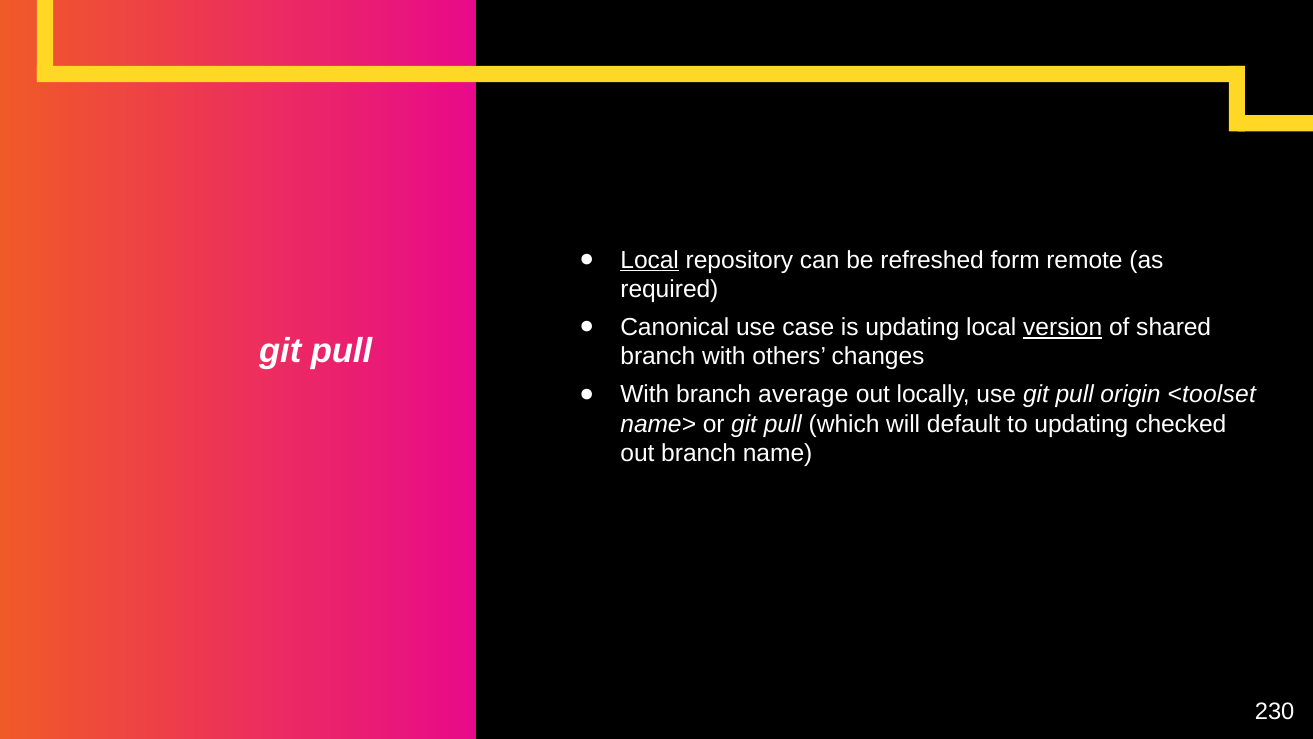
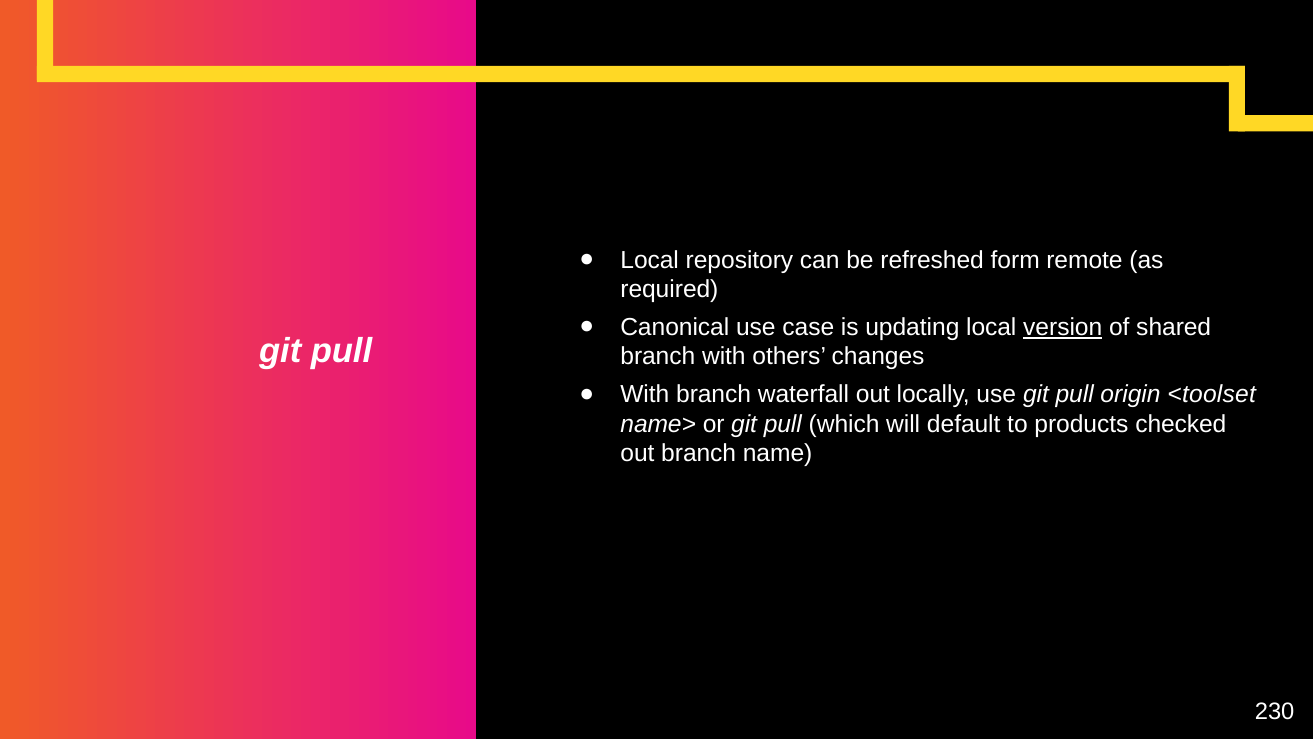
Local at (650, 260) underline: present -> none
average: average -> waterfall
to updating: updating -> products
